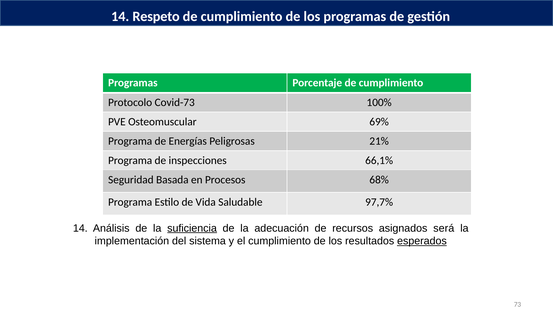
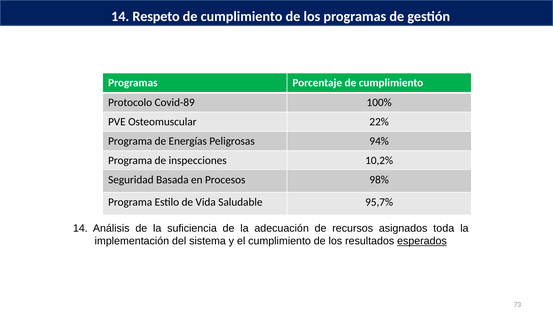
Covid-73: Covid-73 -> Covid-89
69%: 69% -> 22%
21%: 21% -> 94%
66,1%: 66,1% -> 10,2%
68%: 68% -> 98%
97,7%: 97,7% -> 95,7%
suficiencia underline: present -> none
será: será -> toda
